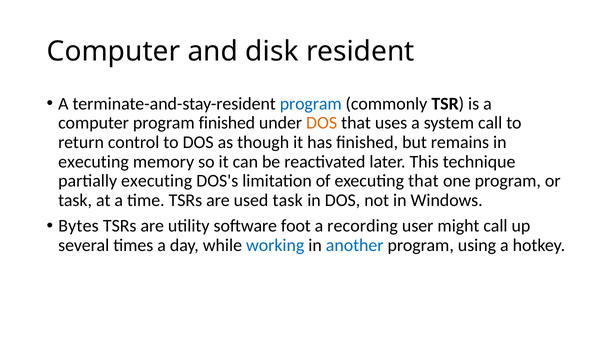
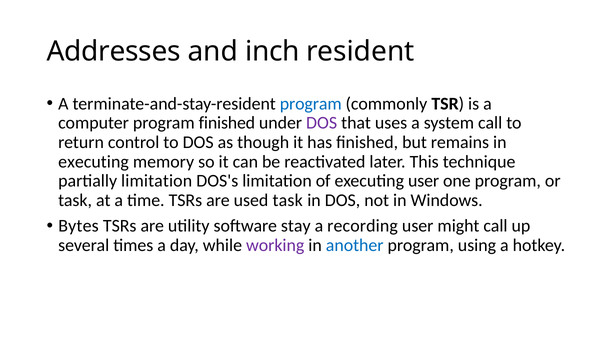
Computer at (114, 51): Computer -> Addresses
disk: disk -> inch
DOS at (322, 123) colour: orange -> purple
partially executing: executing -> limitation
executing that: that -> user
foot: foot -> stay
working colour: blue -> purple
